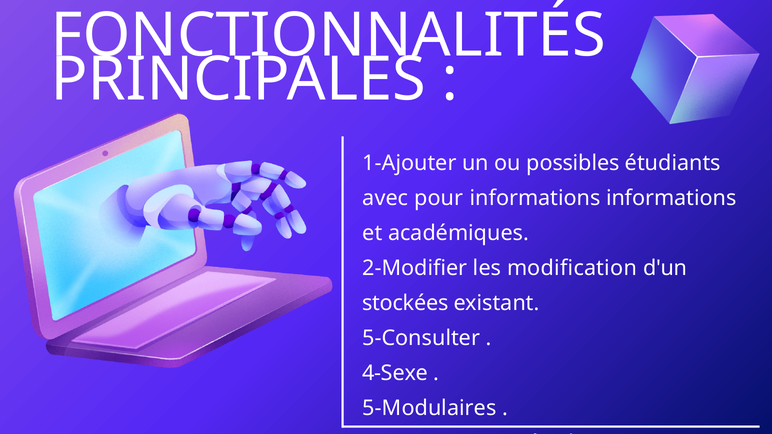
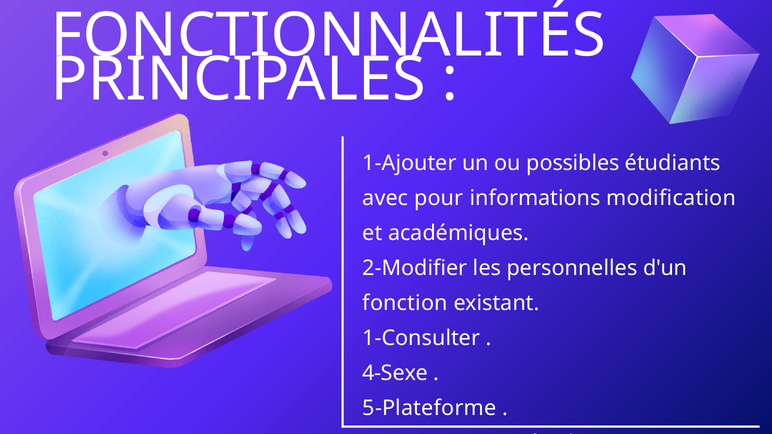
informations informations: informations -> modification
modification: modification -> personnelles
stockées: stockées -> fonction
5-Consulter: 5-Consulter -> 1-Consulter
5-Modulaires: 5-Modulaires -> 5-Plateforme
